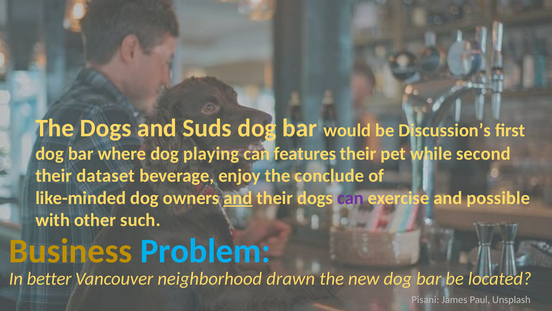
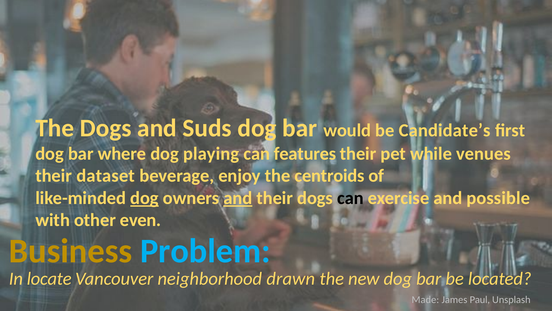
Discussion’s: Discussion’s -> Candidate’s
second: second -> venues
conclude: conclude -> centroids
dog at (144, 198) underline: none -> present
can at (350, 198) colour: purple -> black
such: such -> even
better: better -> locate
Pisani: Pisani -> Made
